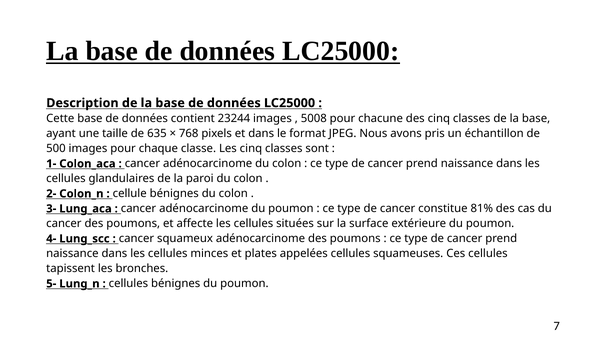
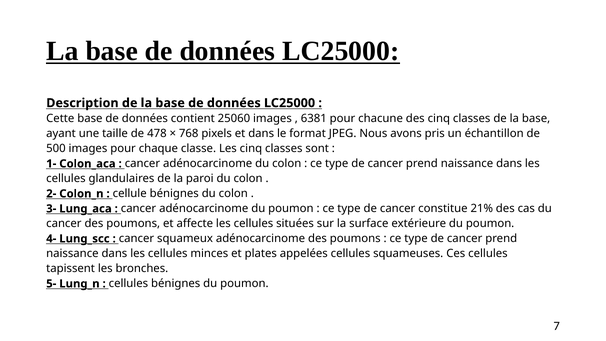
23244: 23244 -> 25060
5008: 5008 -> 6381
635: 635 -> 478
81%: 81% -> 21%
